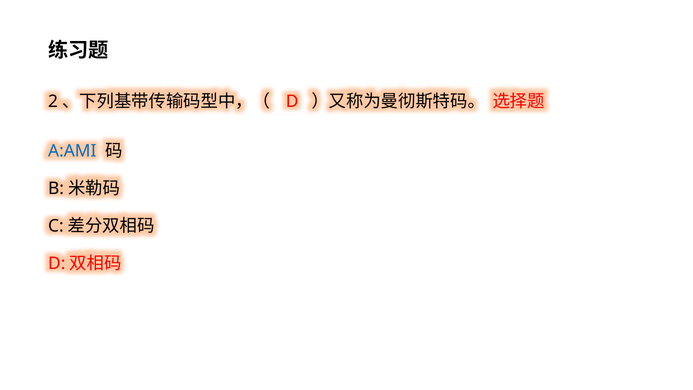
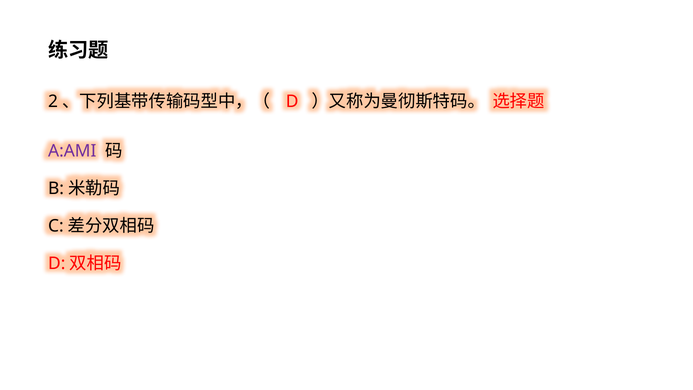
A:AMI colour: blue -> purple
